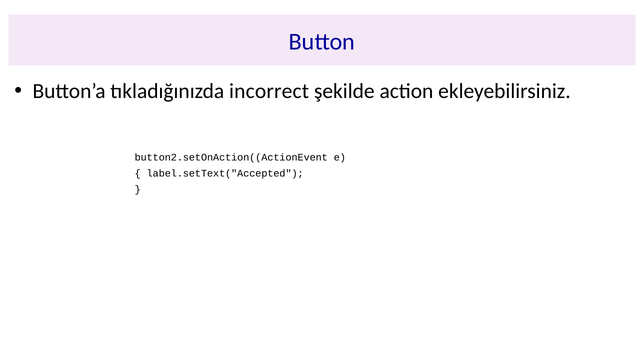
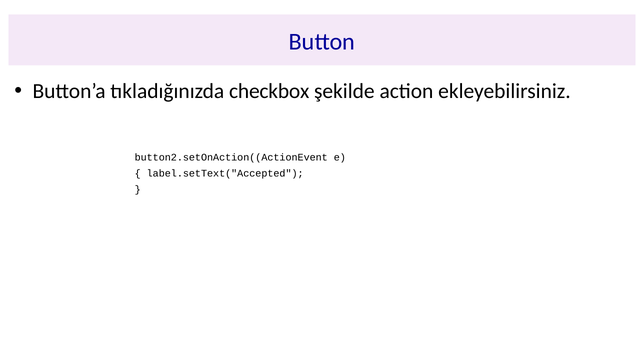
incorrect: incorrect -> checkbox
